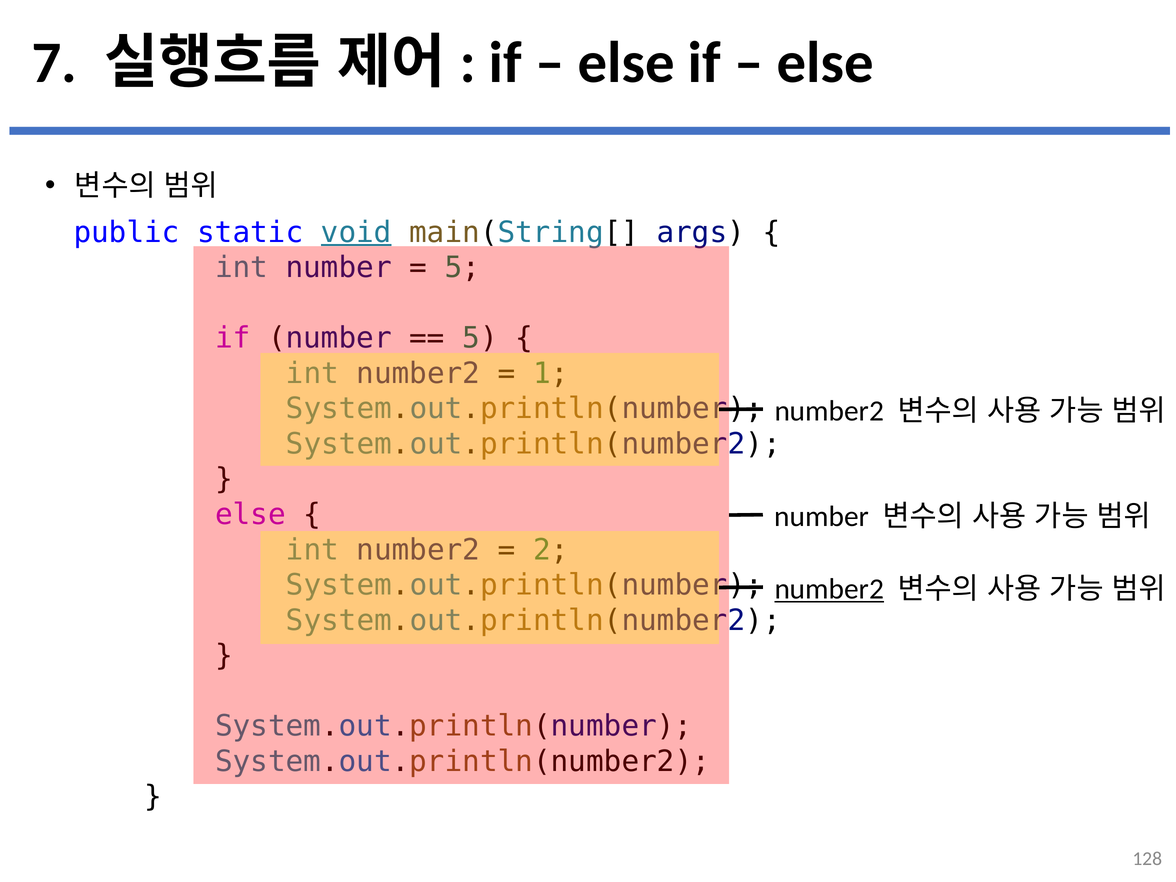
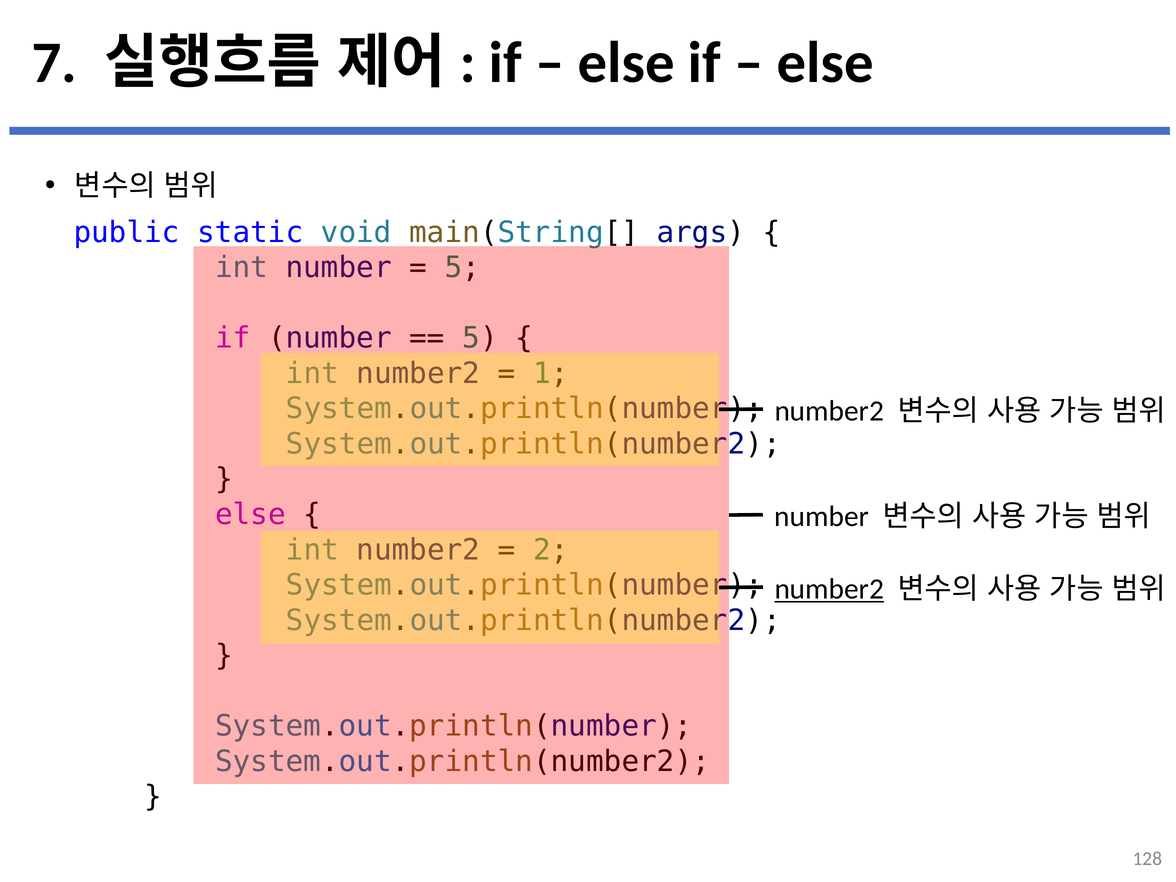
void underline: present -> none
